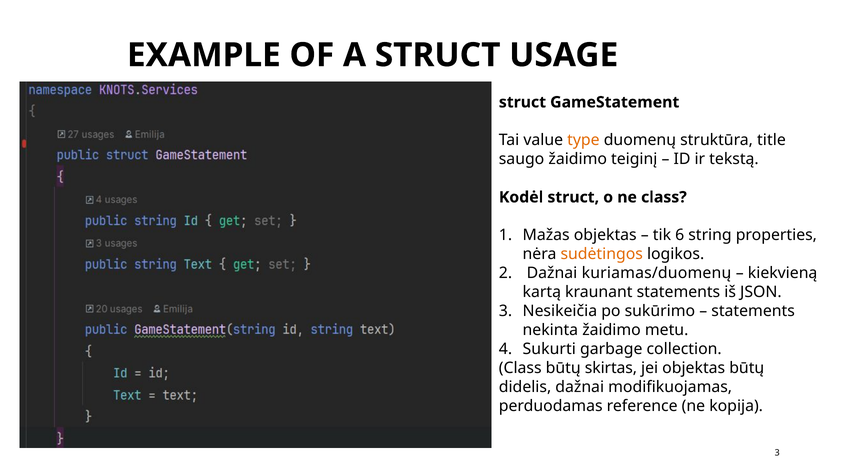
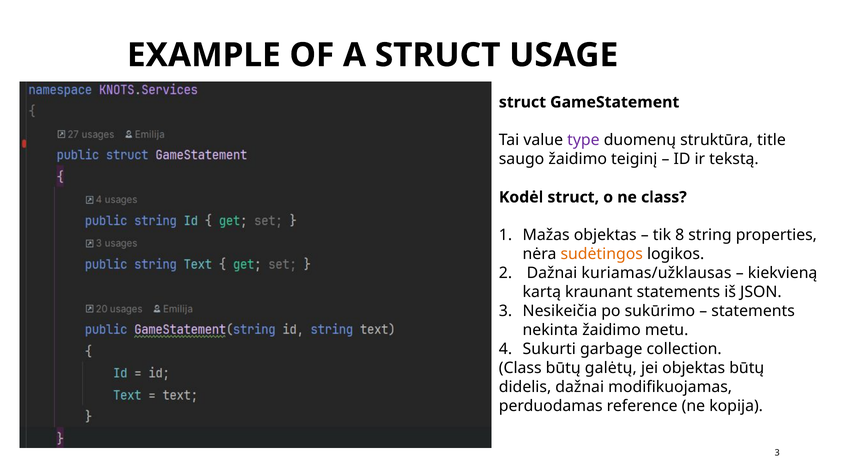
type colour: orange -> purple
6: 6 -> 8
kuriamas/duomenų: kuriamas/duomenų -> kuriamas/užklausas
skirtas: skirtas -> galėtų
